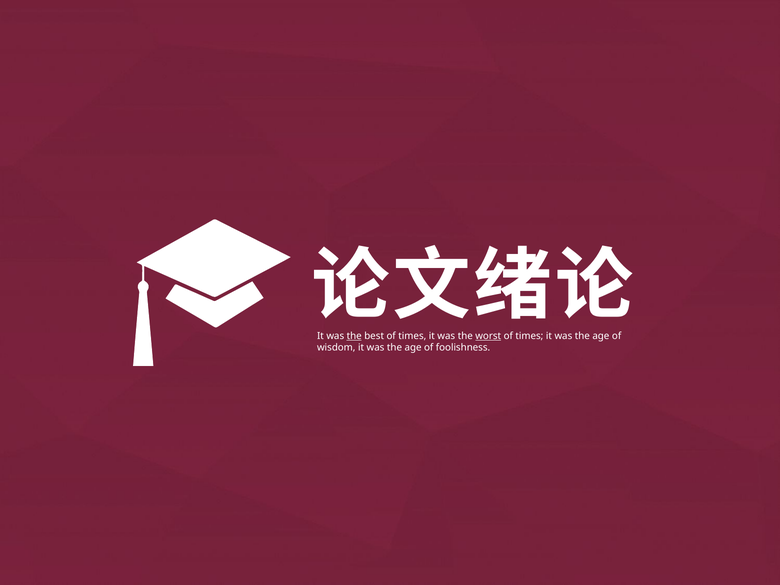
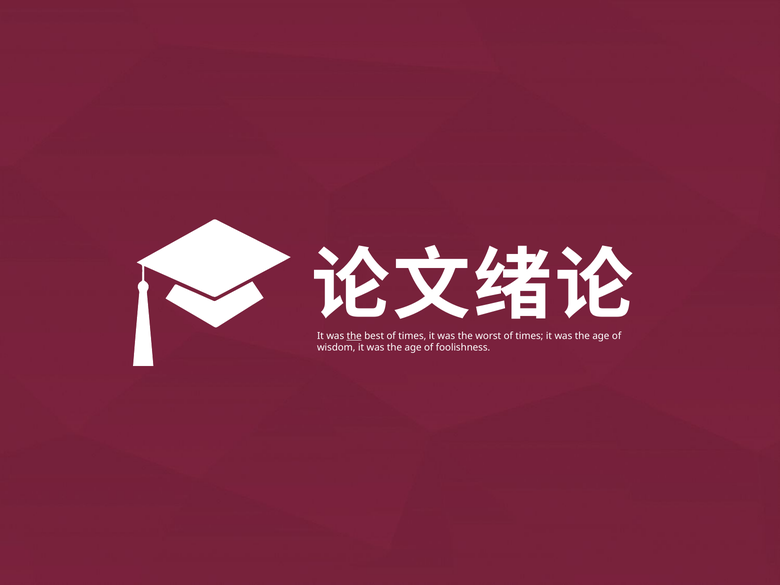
worst underline: present -> none
